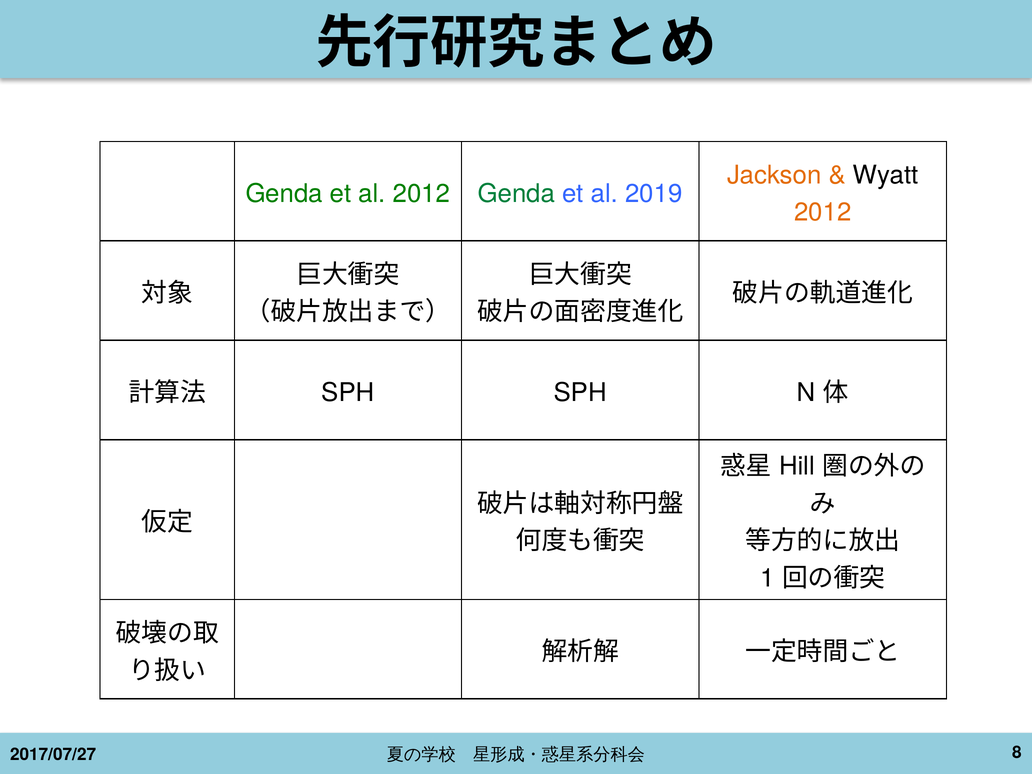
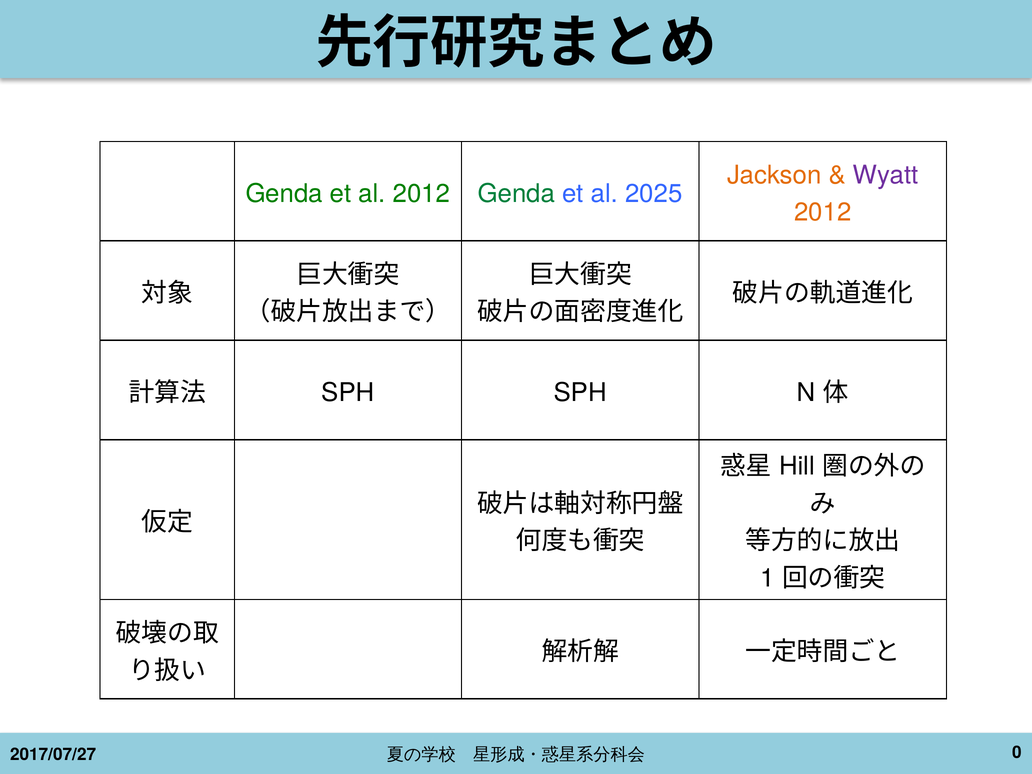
Wyatt colour: black -> purple
2019: 2019 -> 2025
8: 8 -> 0
